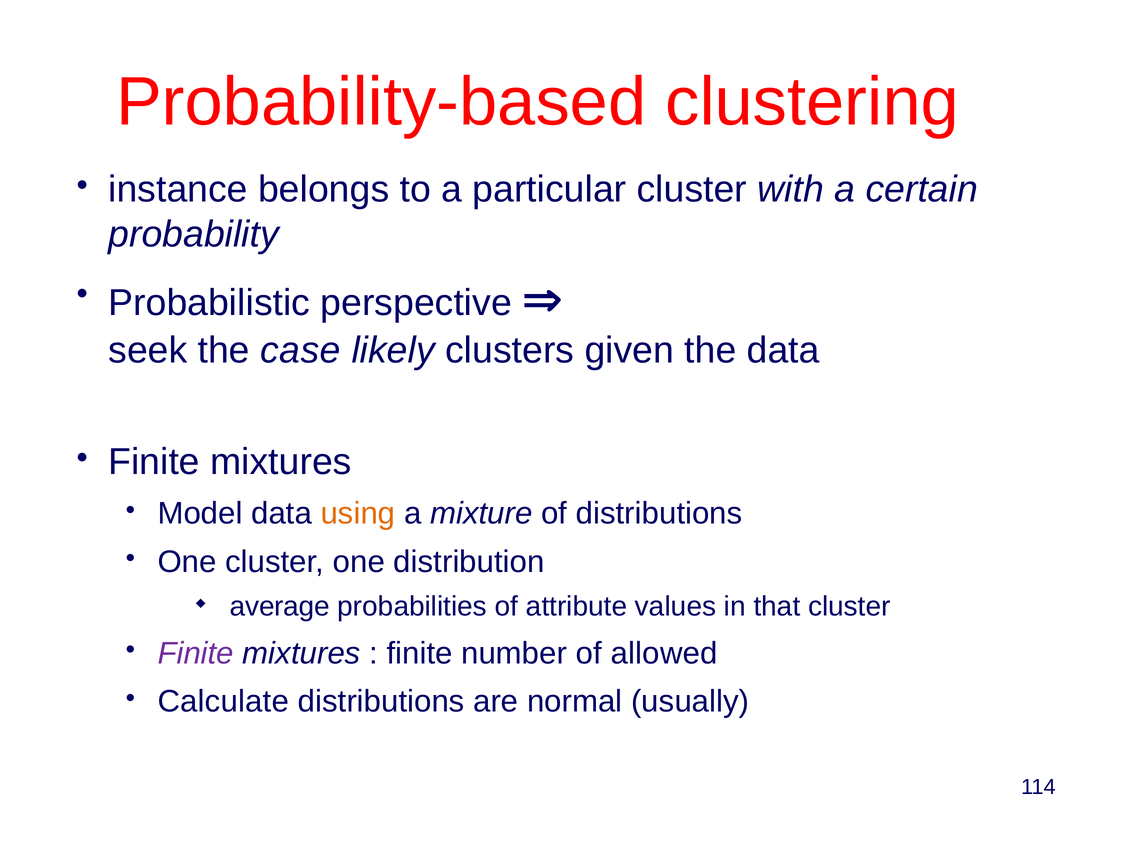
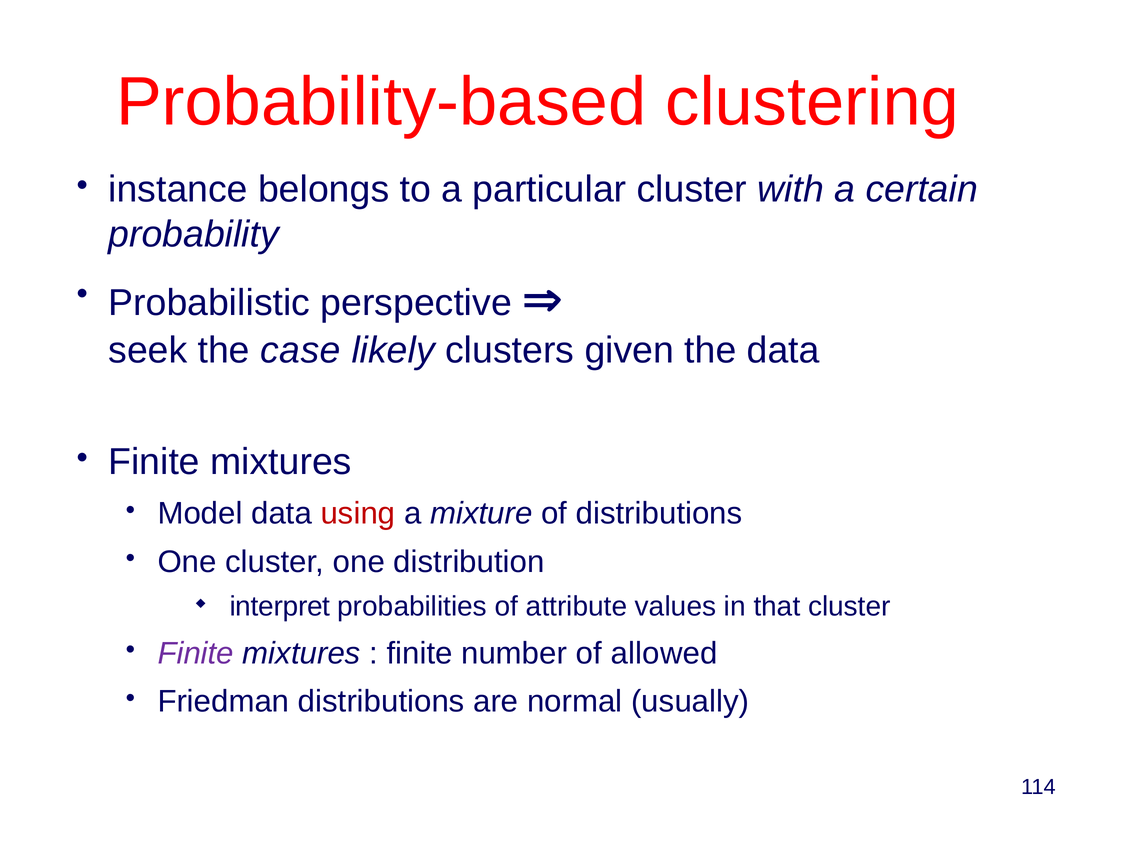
using colour: orange -> red
average: average -> interpret
Calculate: Calculate -> Friedman
